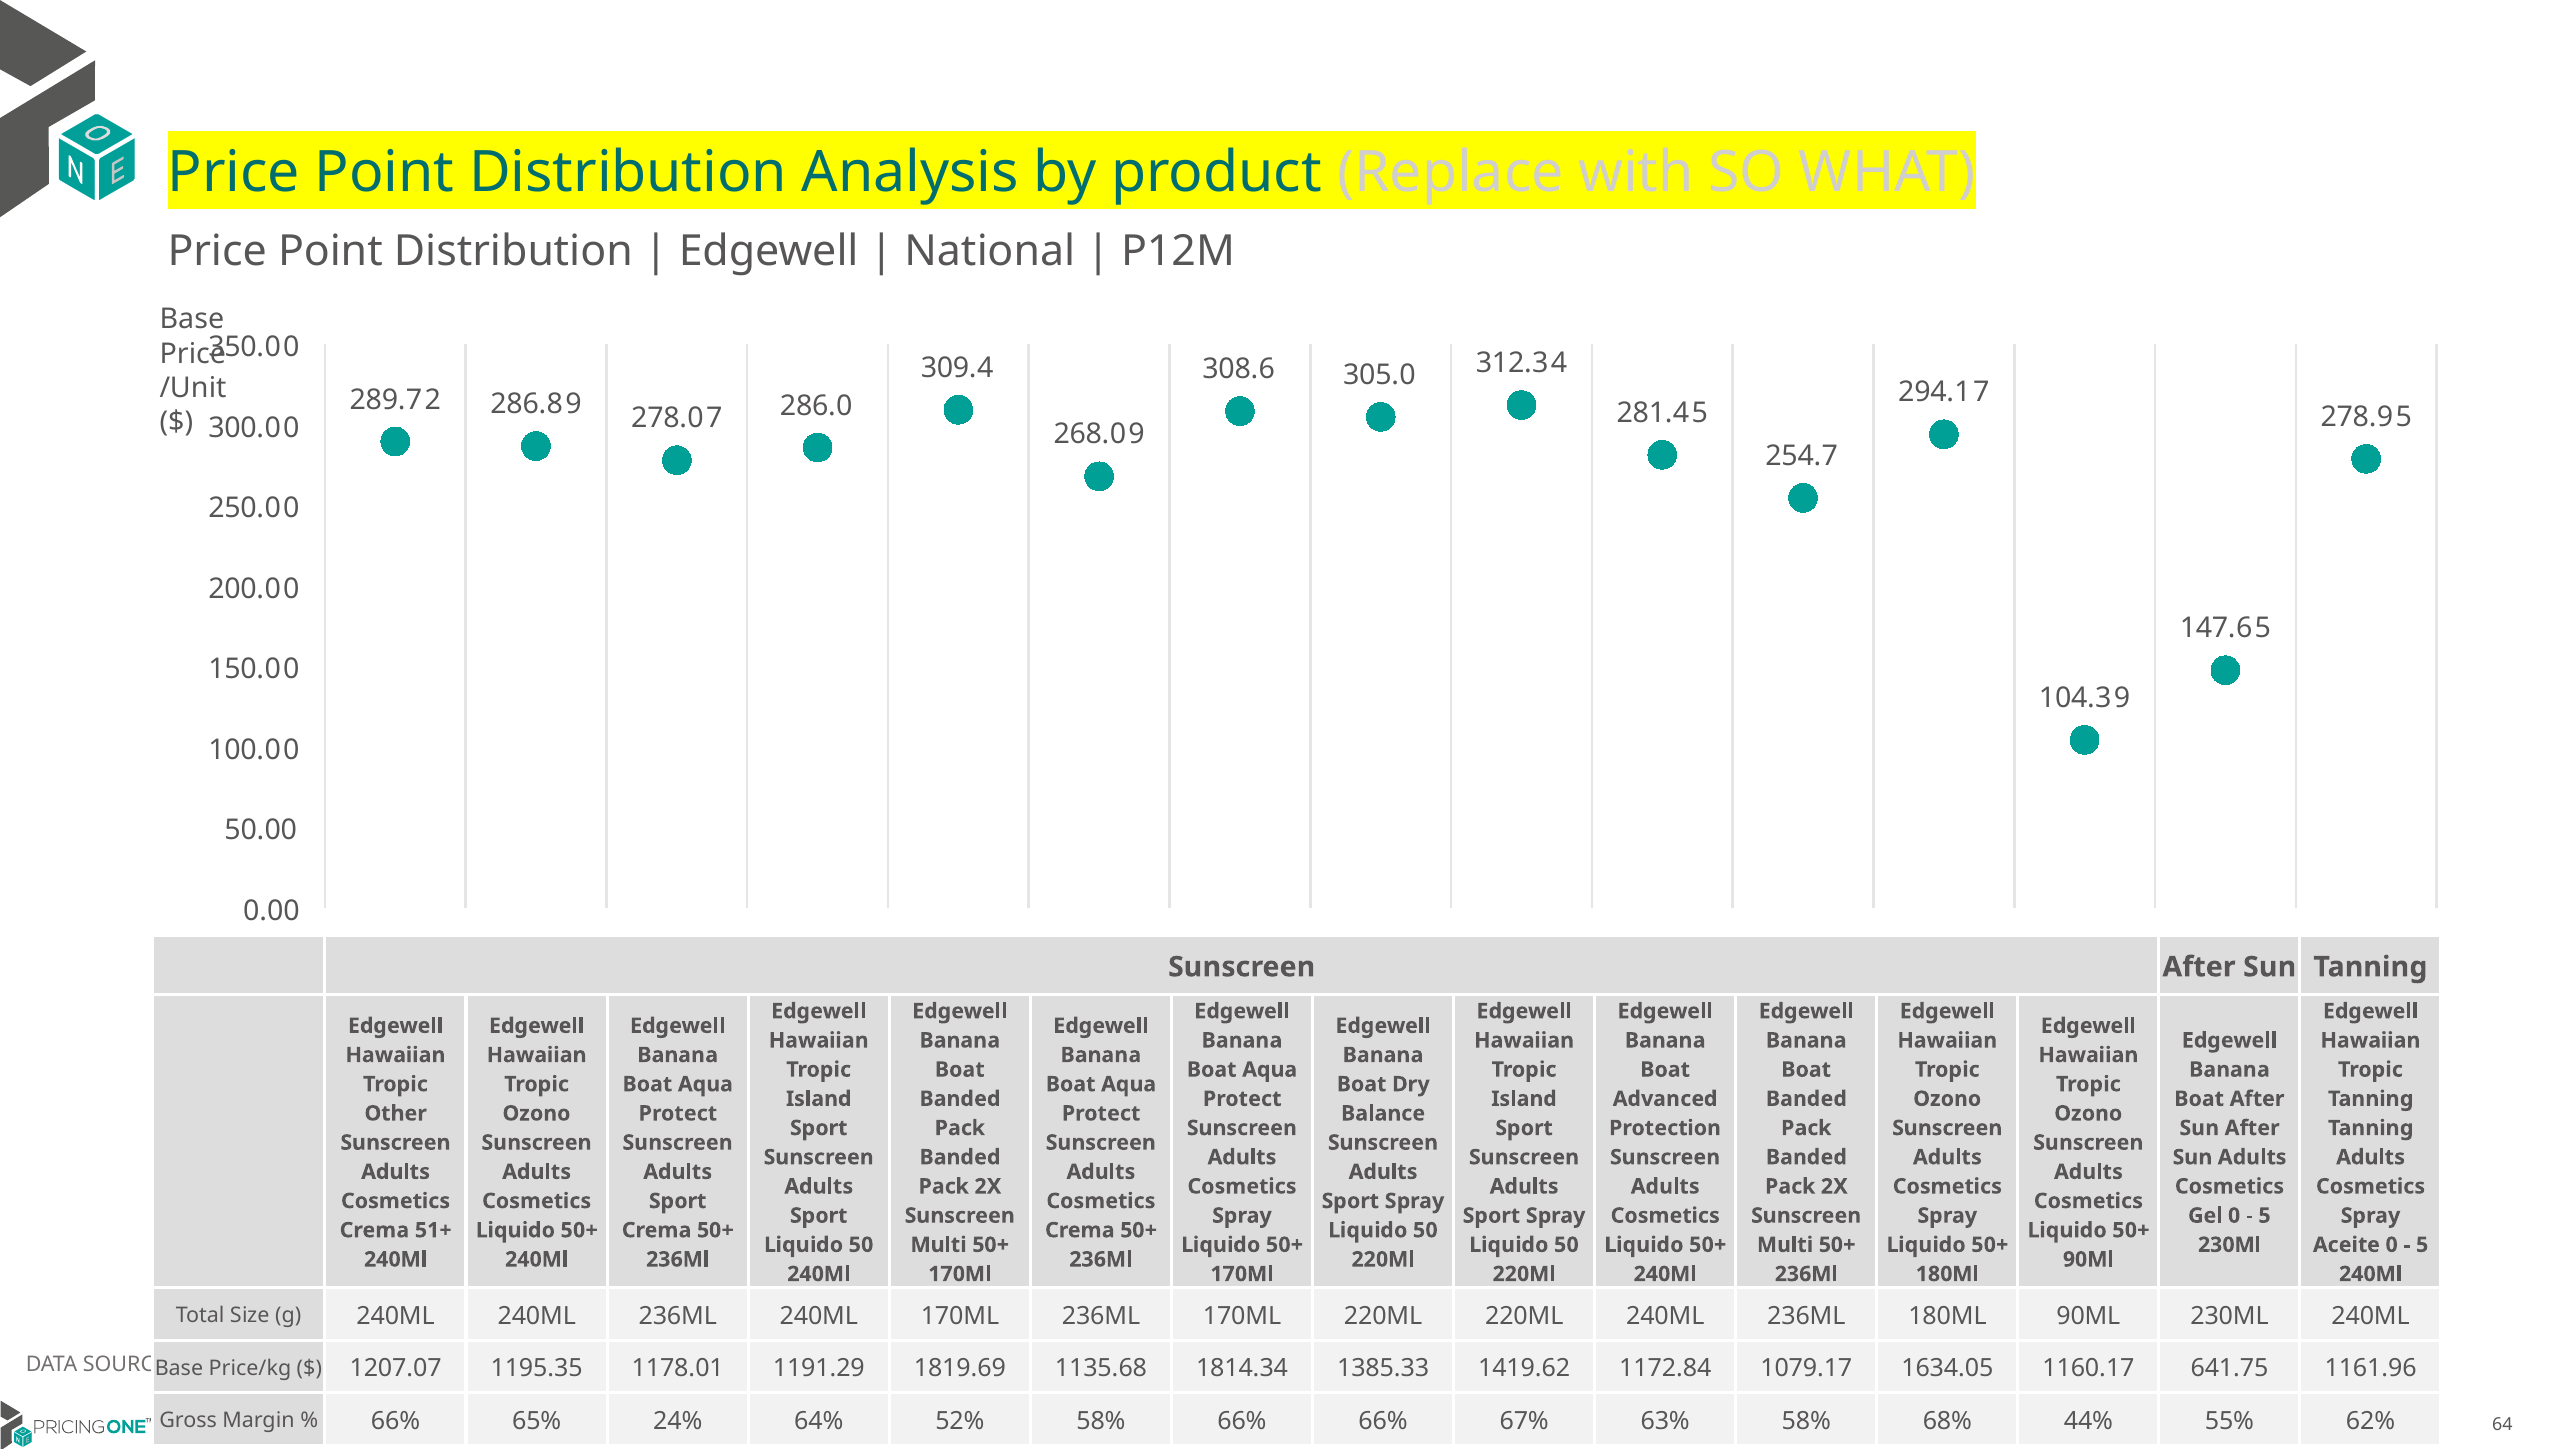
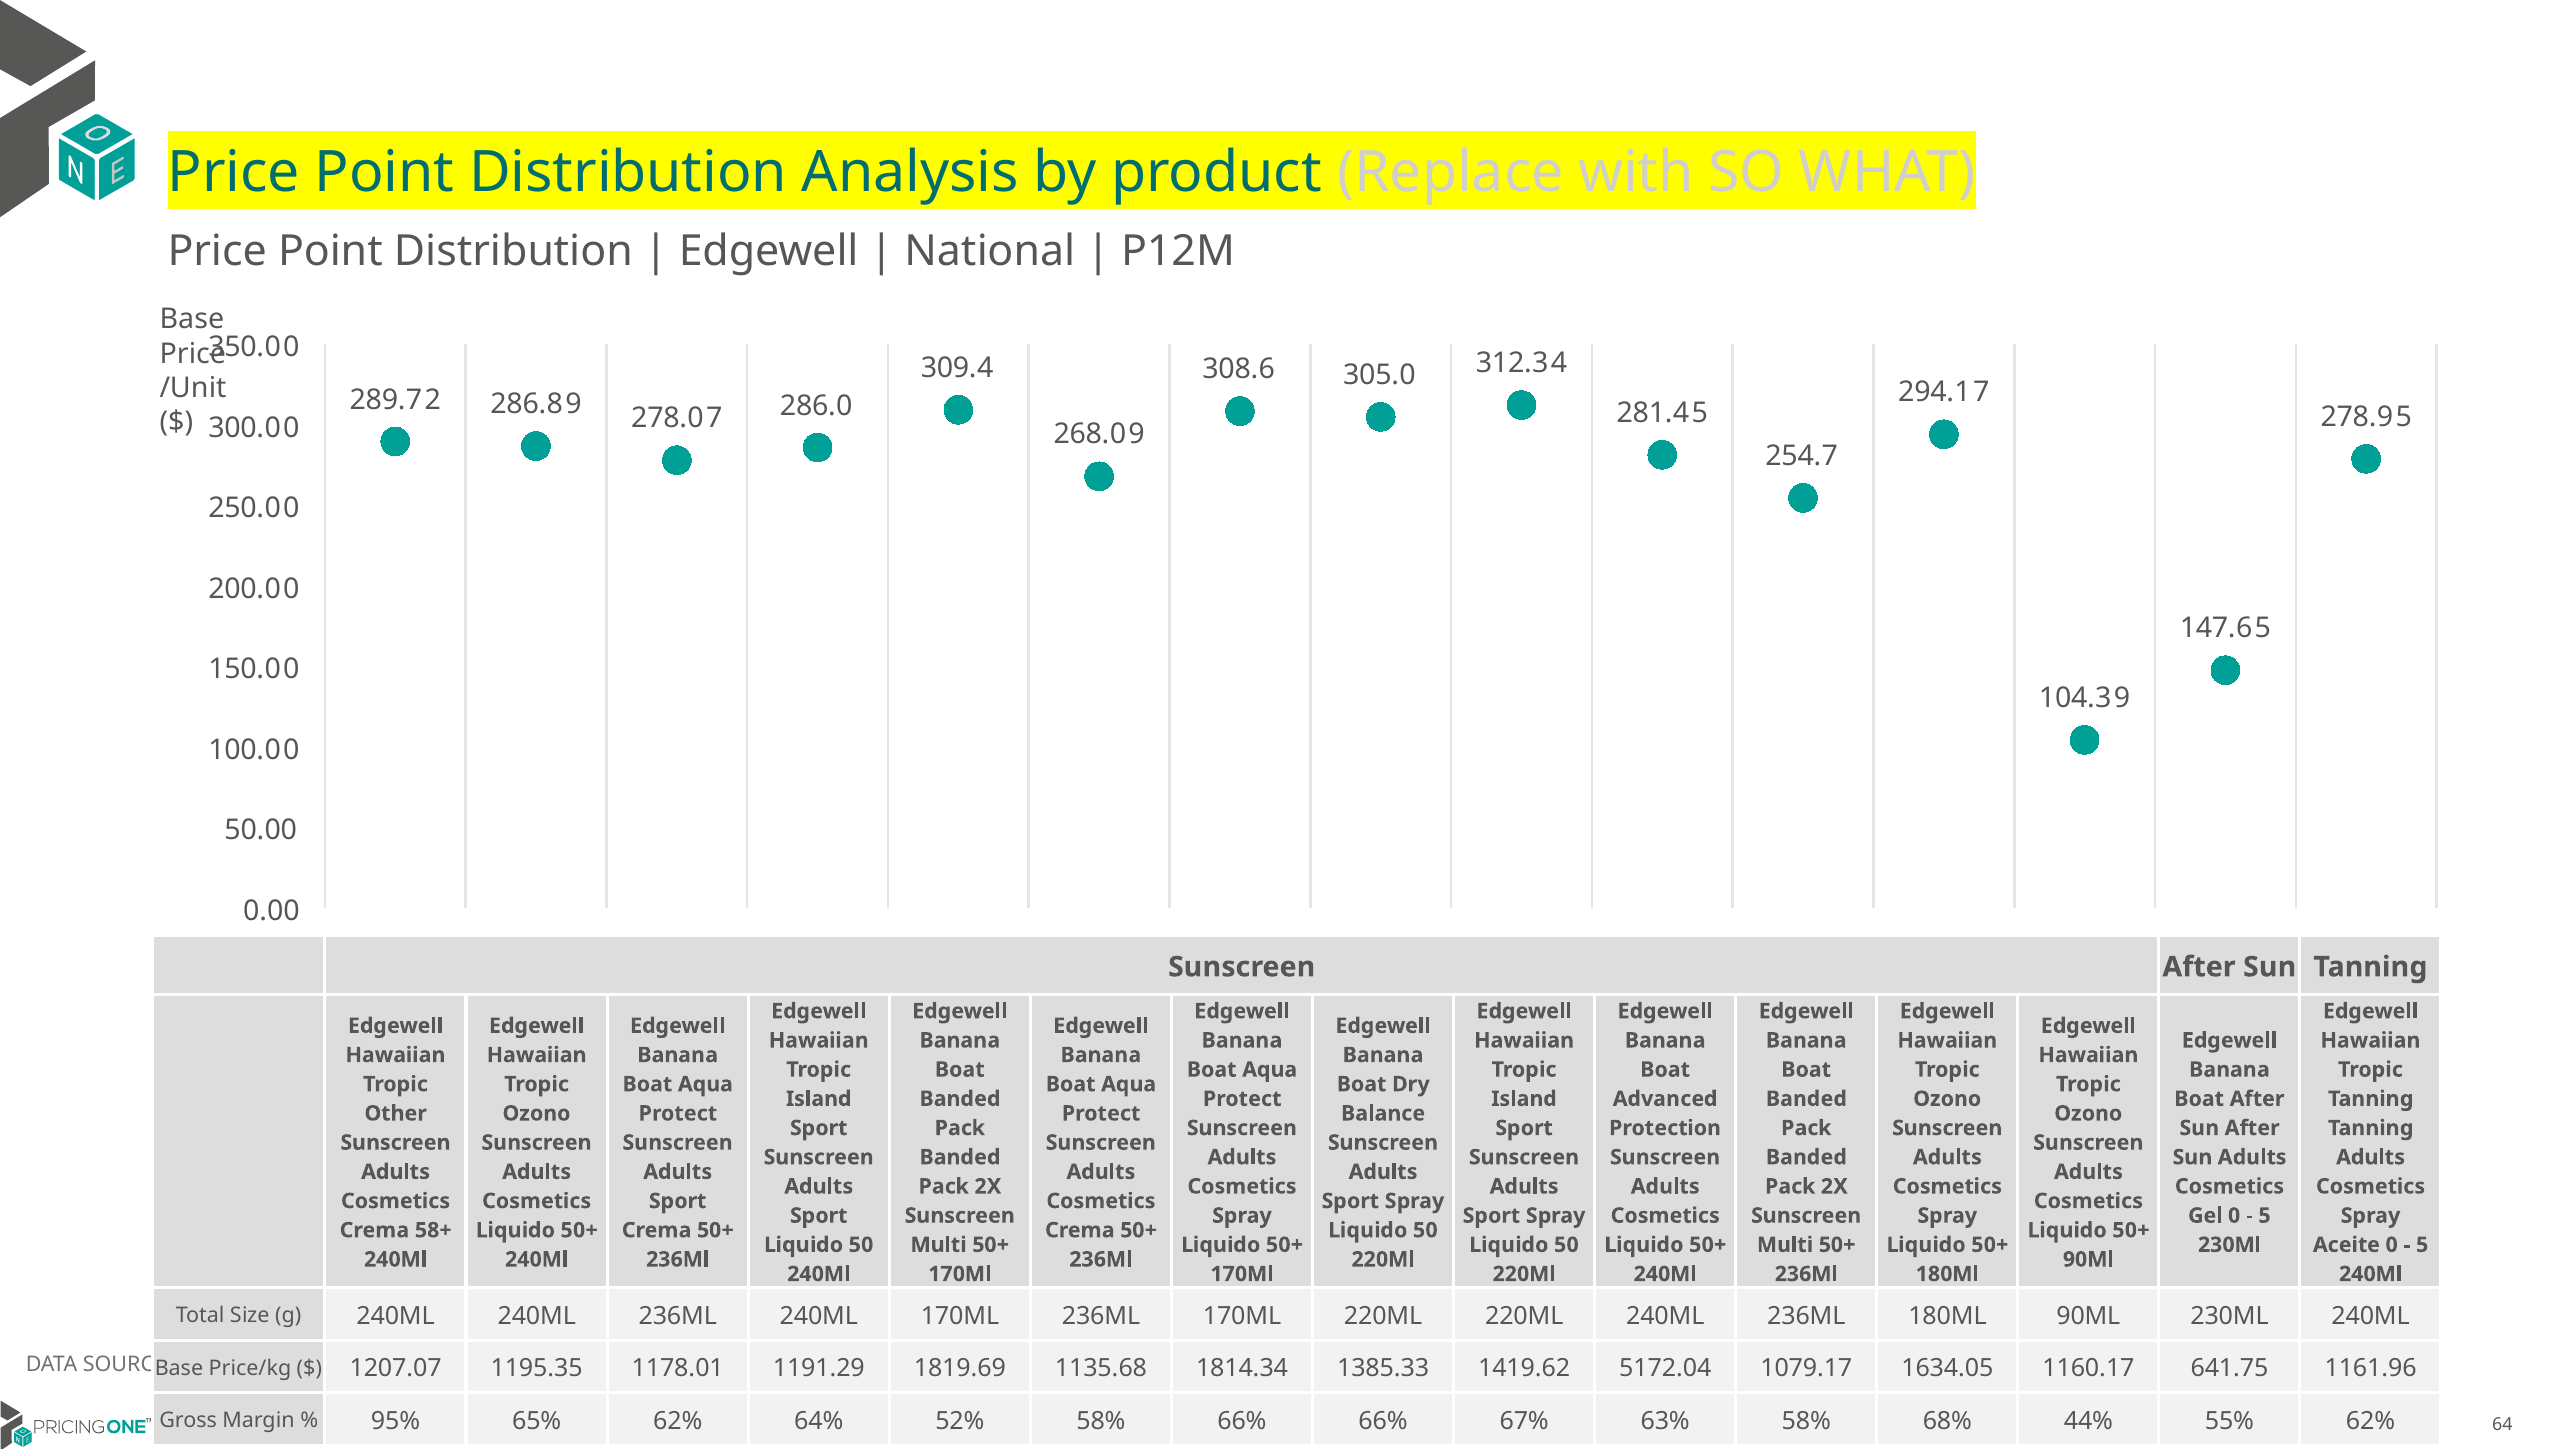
51+: 51+ -> 58+
1172.84: 1172.84 -> 5172.04
66% at (396, 1421): 66% -> 95%
65% 24%: 24% -> 62%
